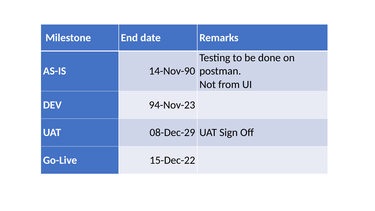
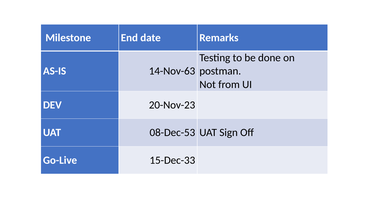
14-Nov-90: 14-Nov-90 -> 14-Nov-63
94-Nov-23: 94-Nov-23 -> 20-Nov-23
08-Dec-29: 08-Dec-29 -> 08-Dec-53
15-Dec-22: 15-Dec-22 -> 15-Dec-33
